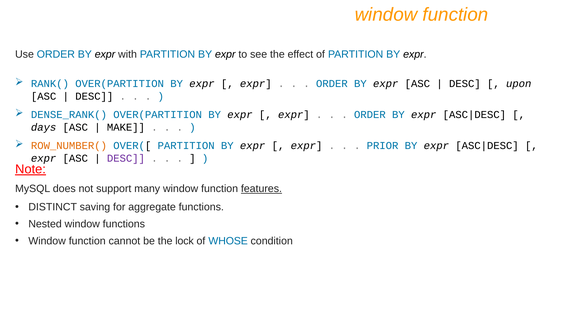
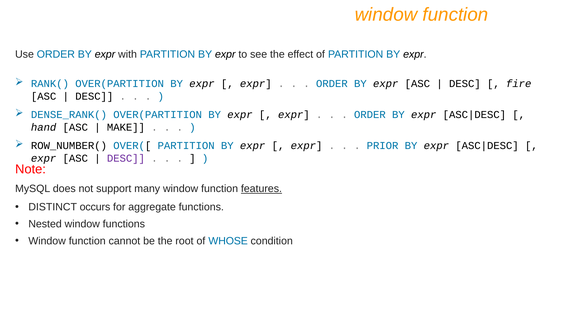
upon: upon -> fire
days: days -> hand
ROW_NUMBER( colour: orange -> black
Note underline: present -> none
saving: saving -> occurs
lock: lock -> root
